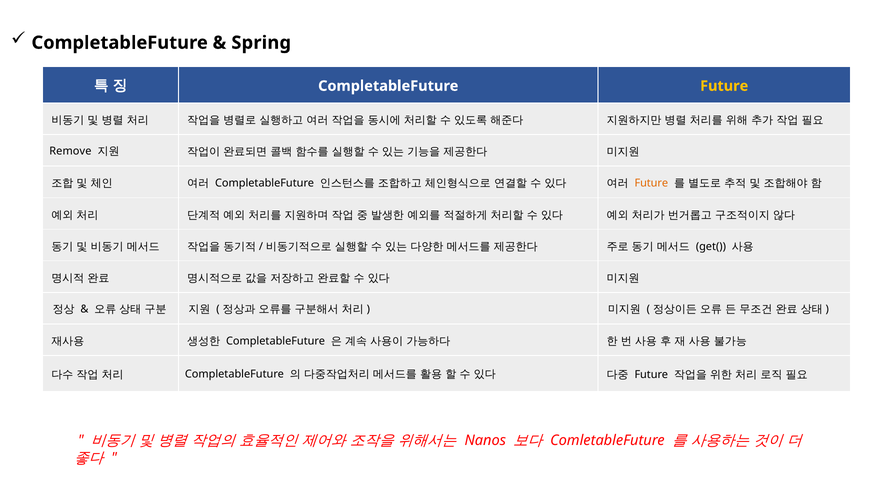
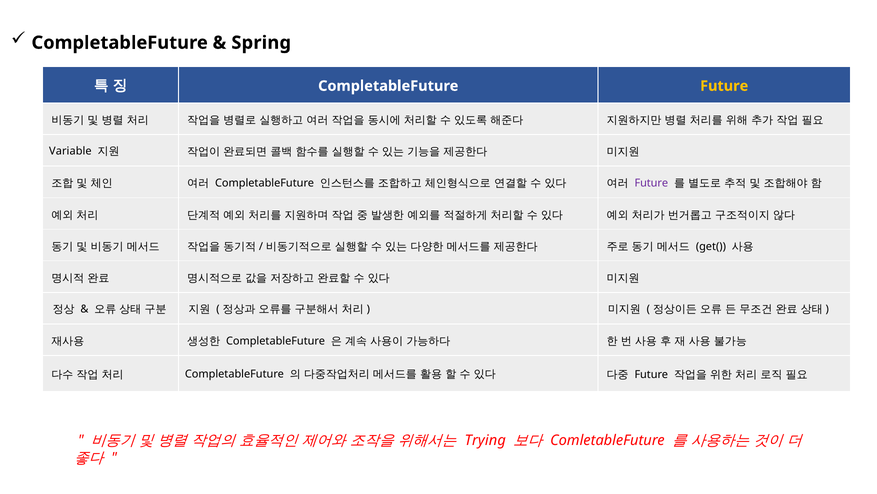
Remove: Remove -> Variable
Future at (651, 183) colour: orange -> purple
Nanos: Nanos -> Trying
